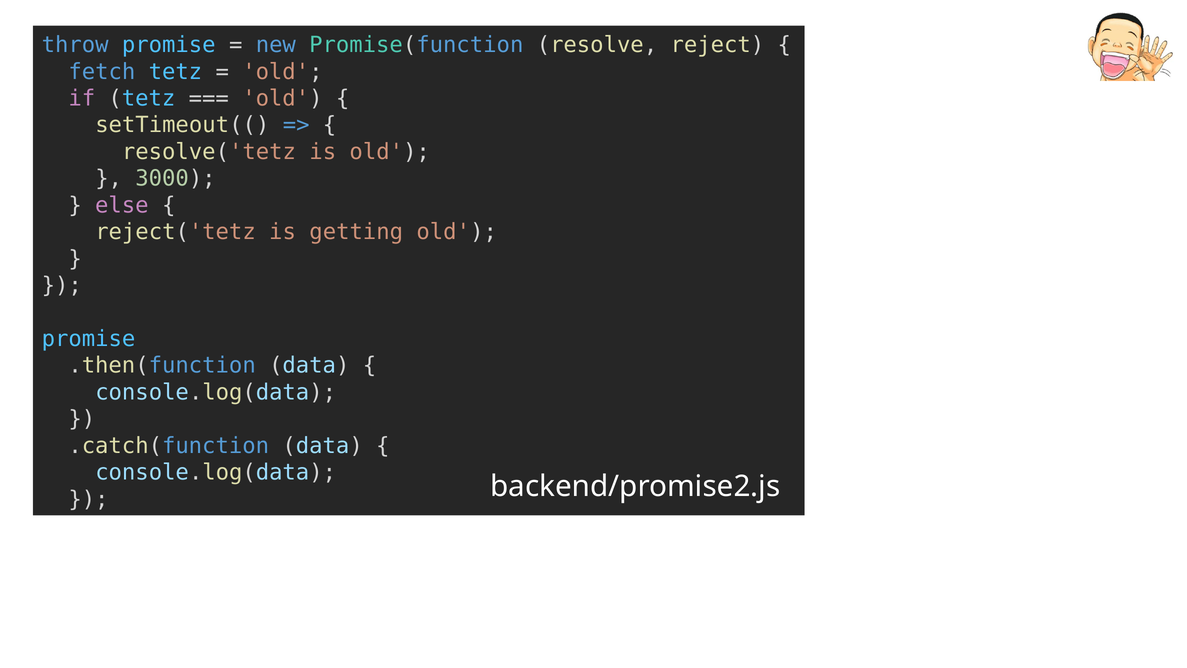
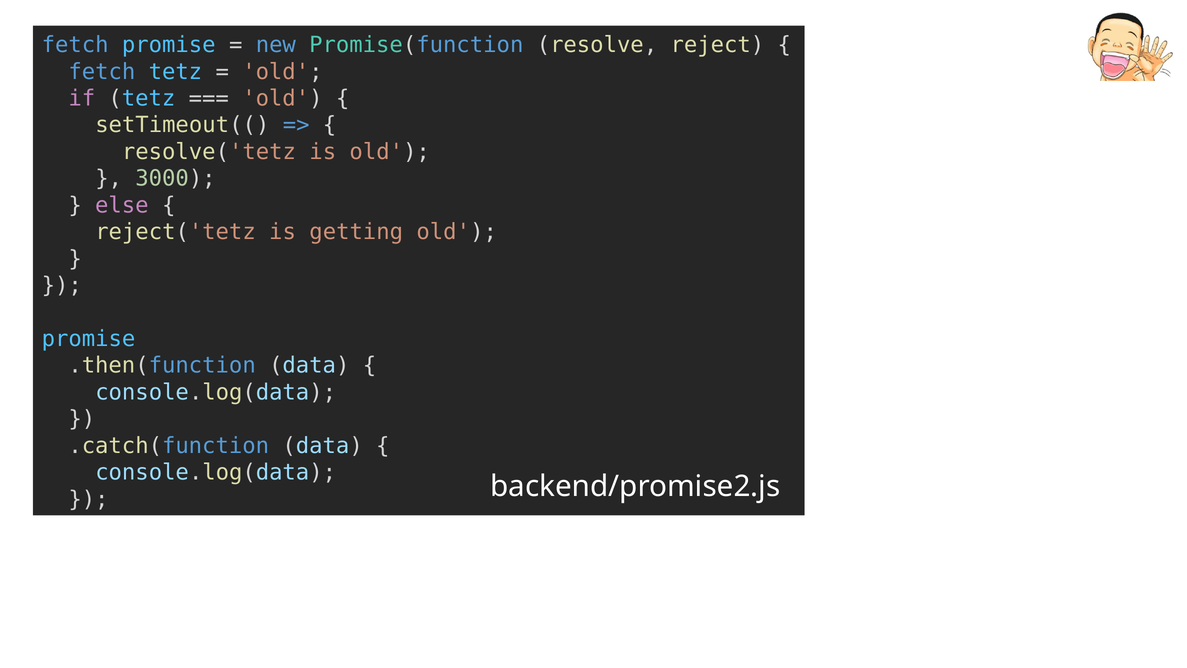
throw at (75, 45): throw -> fetch
